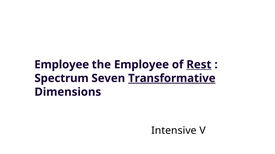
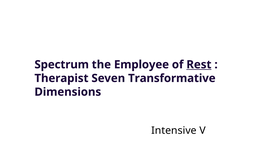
Employee at (62, 65): Employee -> Spectrum
Spectrum: Spectrum -> Therapist
Transformative underline: present -> none
